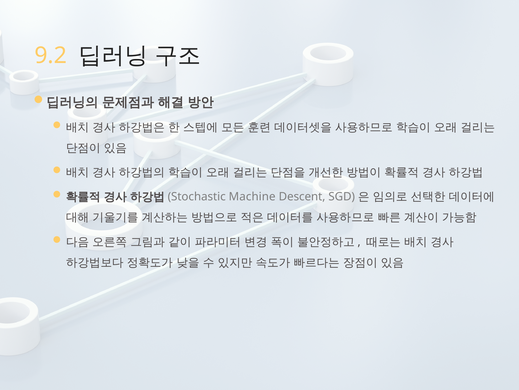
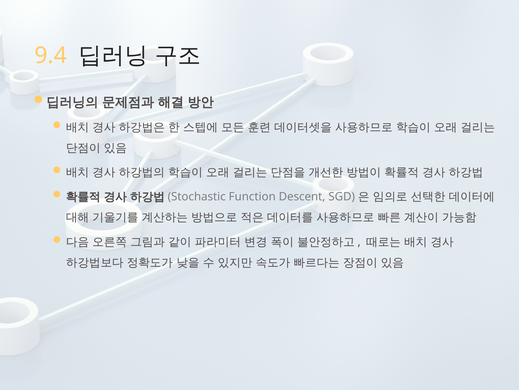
9.2: 9.2 -> 9.4
Machine: Machine -> Function
